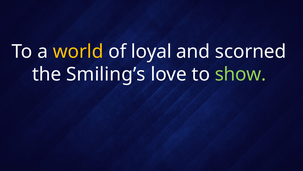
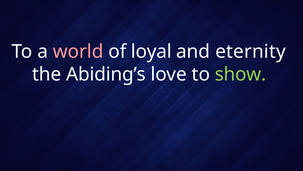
world colour: yellow -> pink
scorned: scorned -> eternity
Smiling’s: Smiling’s -> Abiding’s
